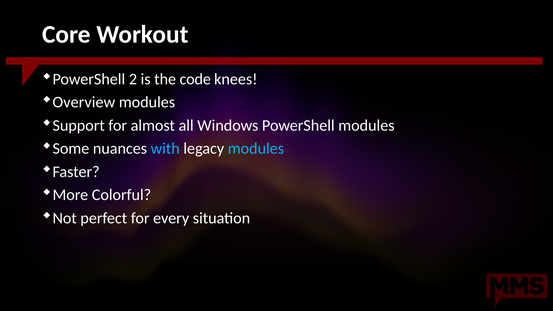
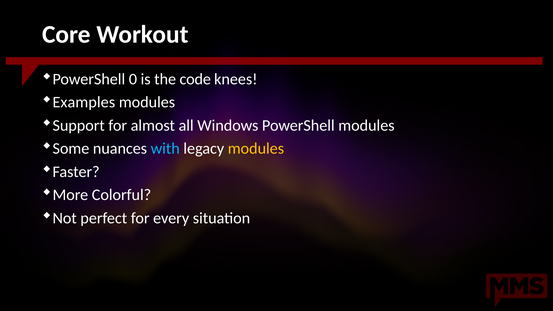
2: 2 -> 0
Overview: Overview -> Examples
modules at (256, 149) colour: light blue -> yellow
